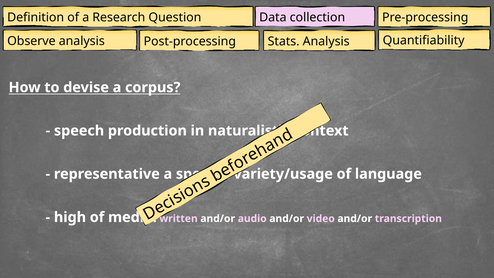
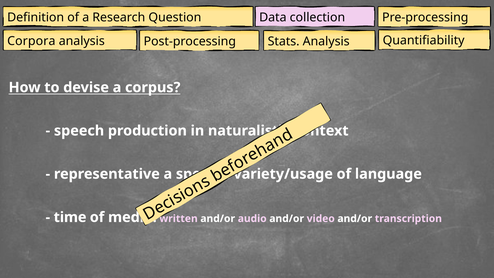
Observe: Observe -> Corpora
high: high -> time
